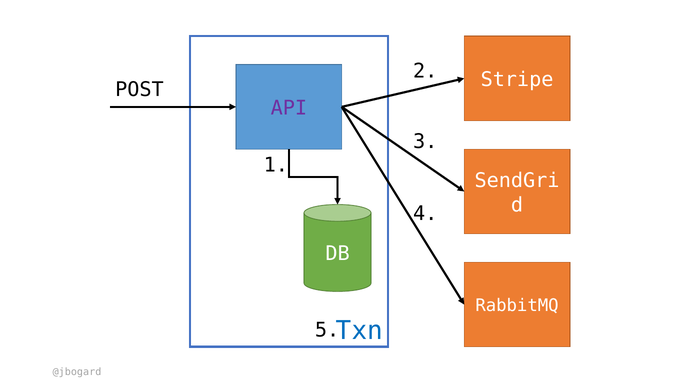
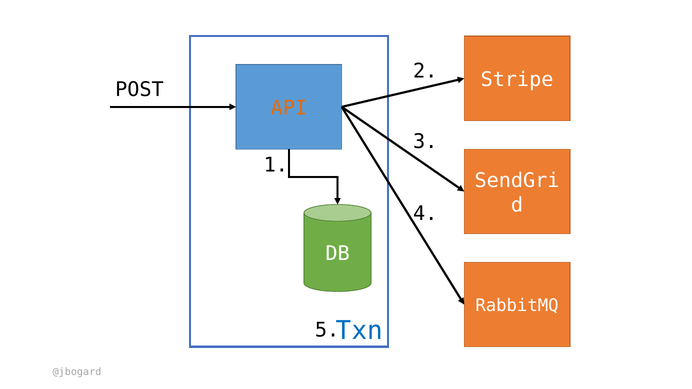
API colour: purple -> orange
